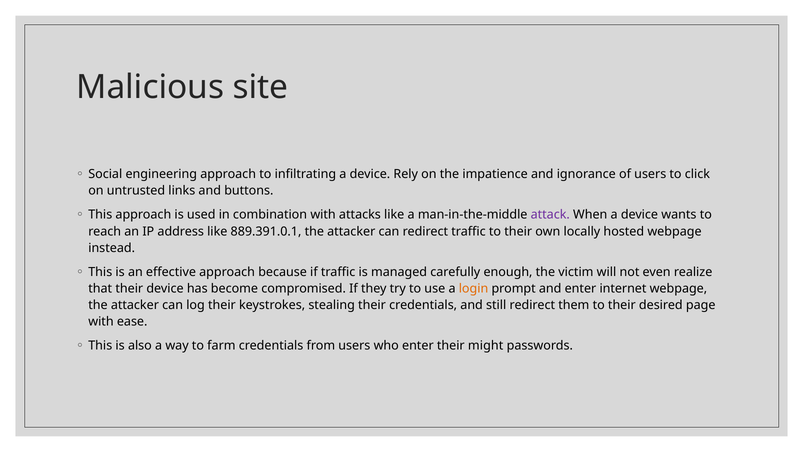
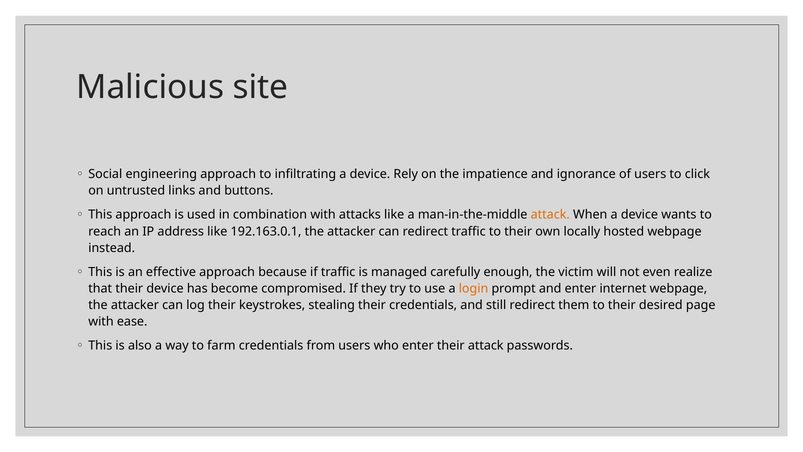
attack at (550, 215) colour: purple -> orange
889.391.0.1: 889.391.0.1 -> 192.163.0.1
their might: might -> attack
